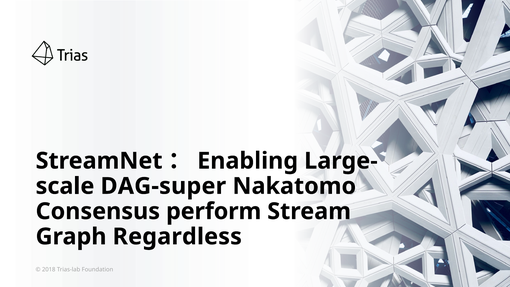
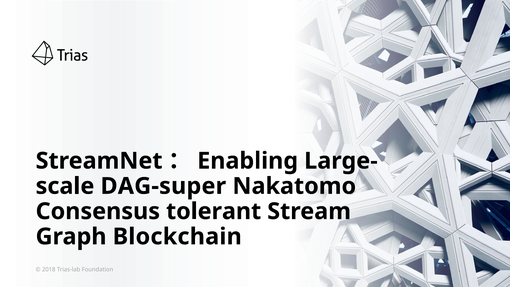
perform: perform -> tolerant
Regardless: Regardless -> Blockchain
